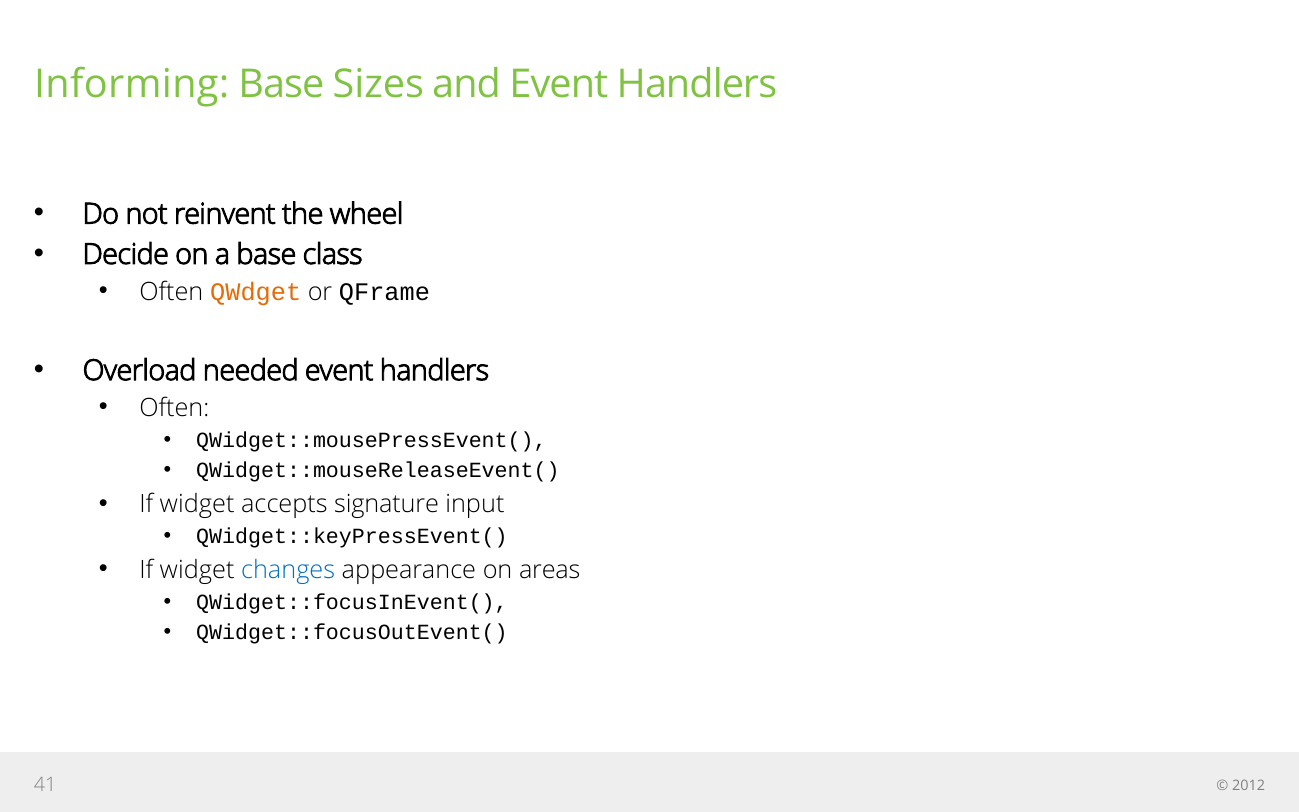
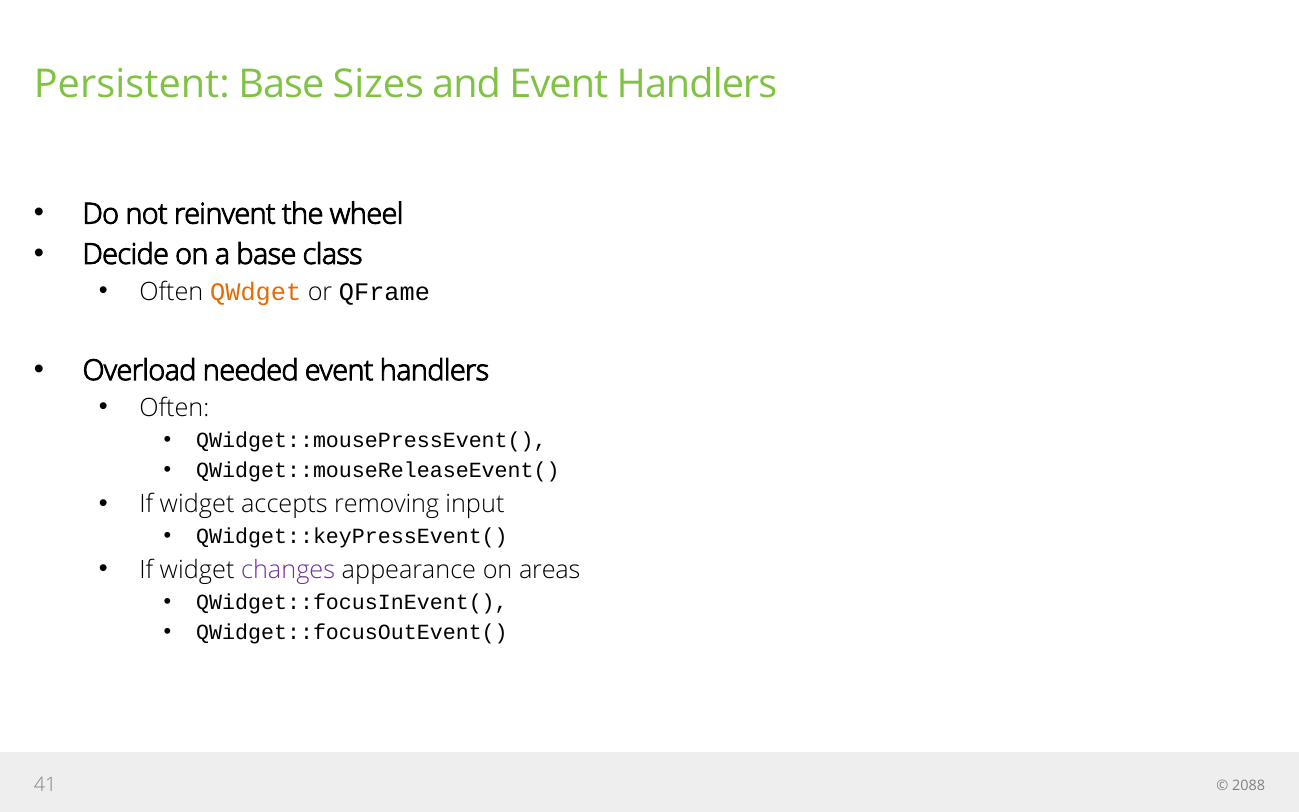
Informing: Informing -> Persistent
signature: signature -> removing
changes colour: blue -> purple
2012: 2012 -> 2088
